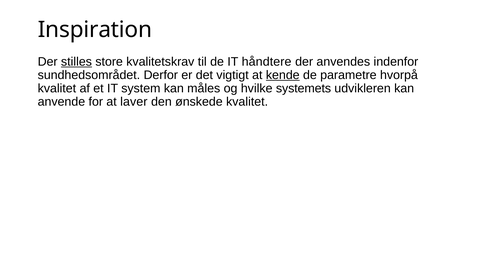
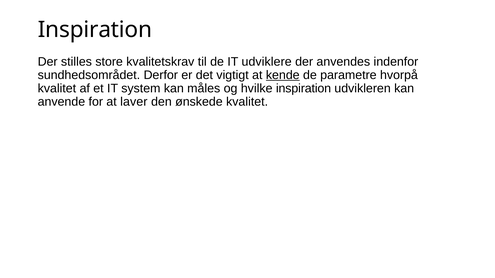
stilles underline: present -> none
håndtere: håndtere -> udviklere
hvilke systemets: systemets -> inspiration
